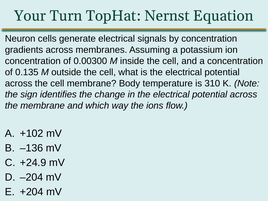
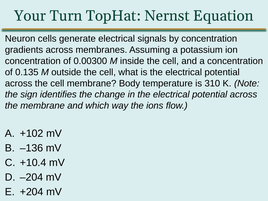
+24.9: +24.9 -> +10.4
